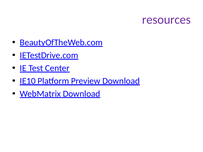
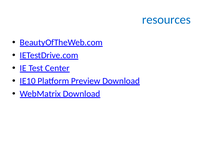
resources colour: purple -> blue
